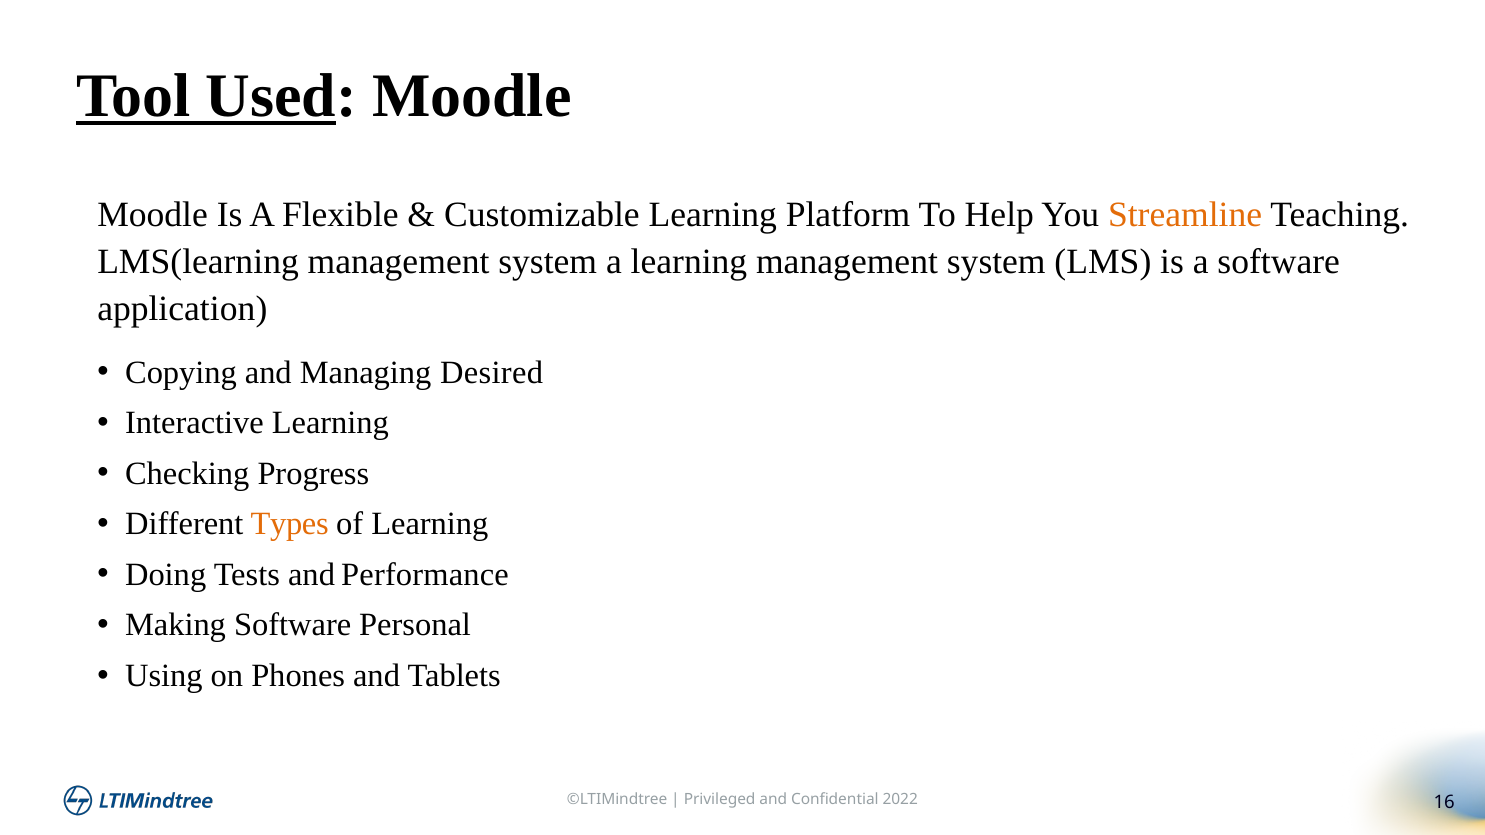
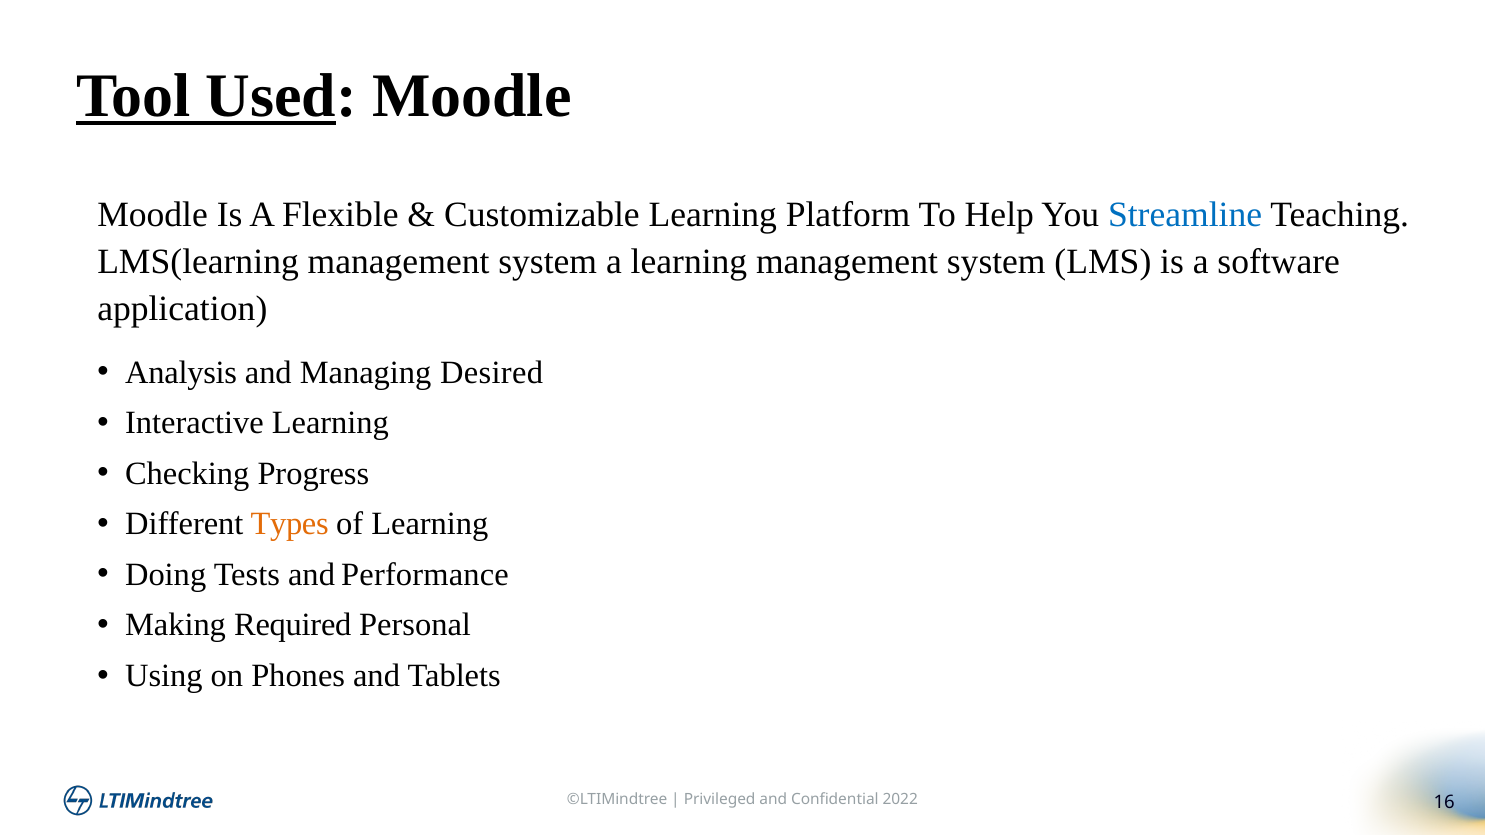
Streamline colour: orange -> blue
Copying: Copying -> Analysis
Making Software: Software -> Required
